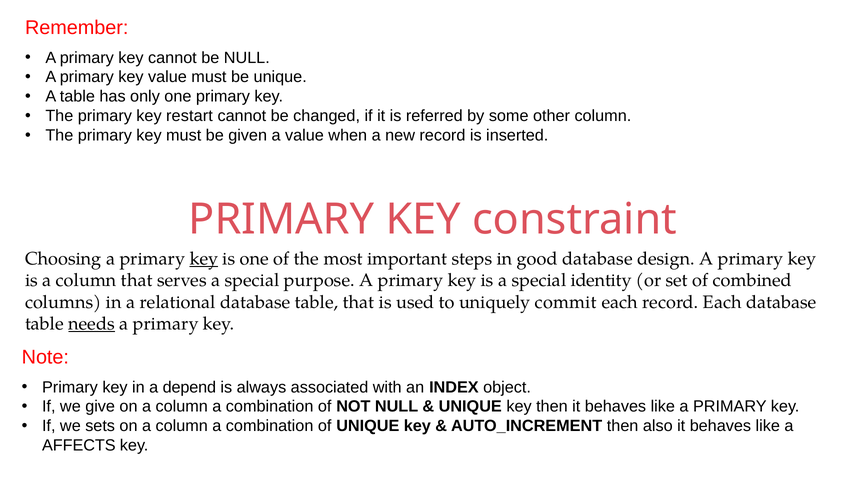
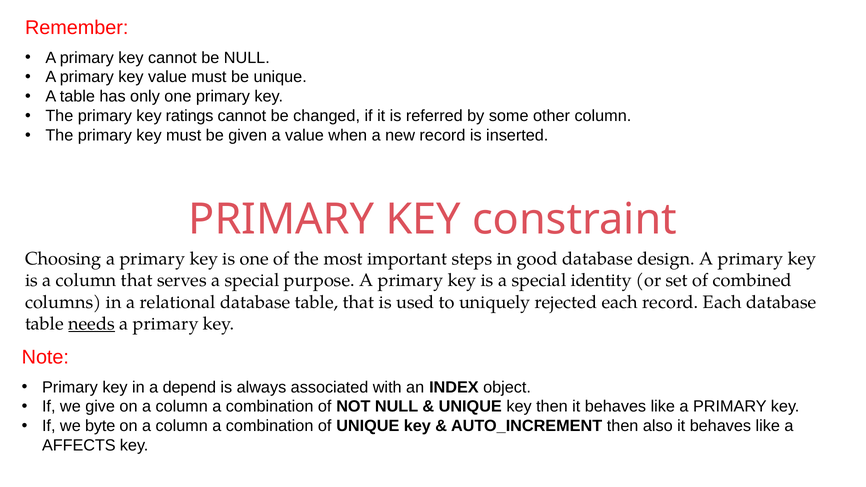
restart: restart -> ratings
key at (204, 259) underline: present -> none
commit: commit -> rejected
sets: sets -> byte
